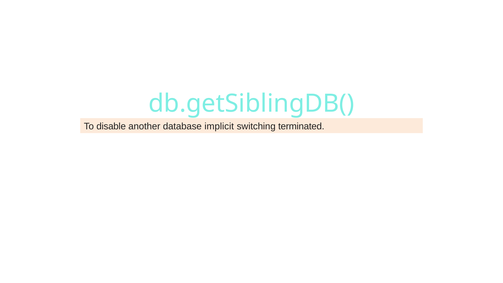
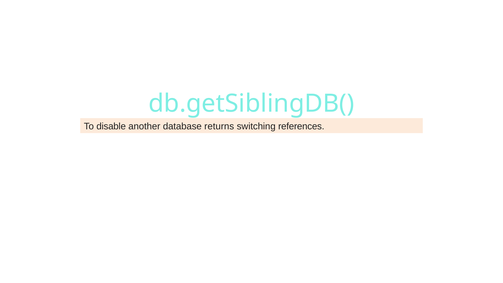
implicit: implicit -> returns
terminated: terminated -> references
